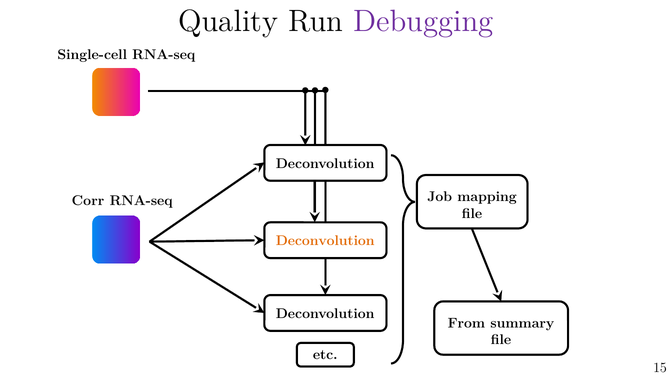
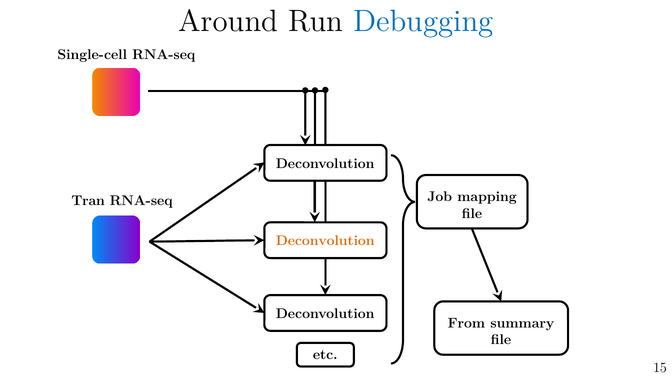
Quality: Quality -> Around
Debugging colour: purple -> blue
Corr: Corr -> Tran
